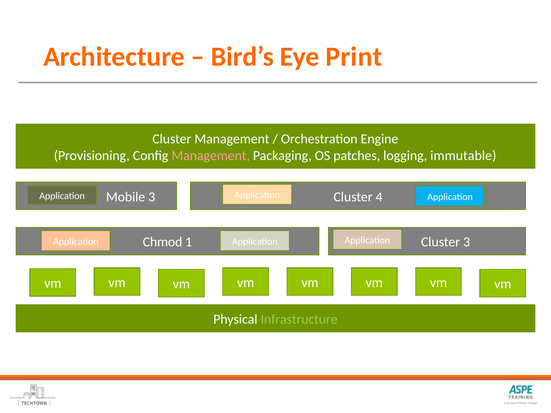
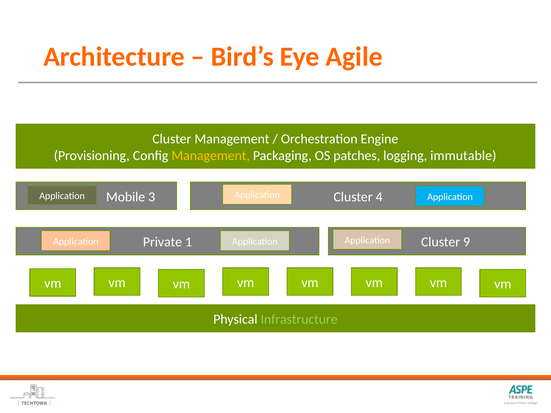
Print: Print -> Agile
Management at (211, 156) colour: pink -> yellow
Chmod: Chmod -> Private
Cluster 3: 3 -> 9
